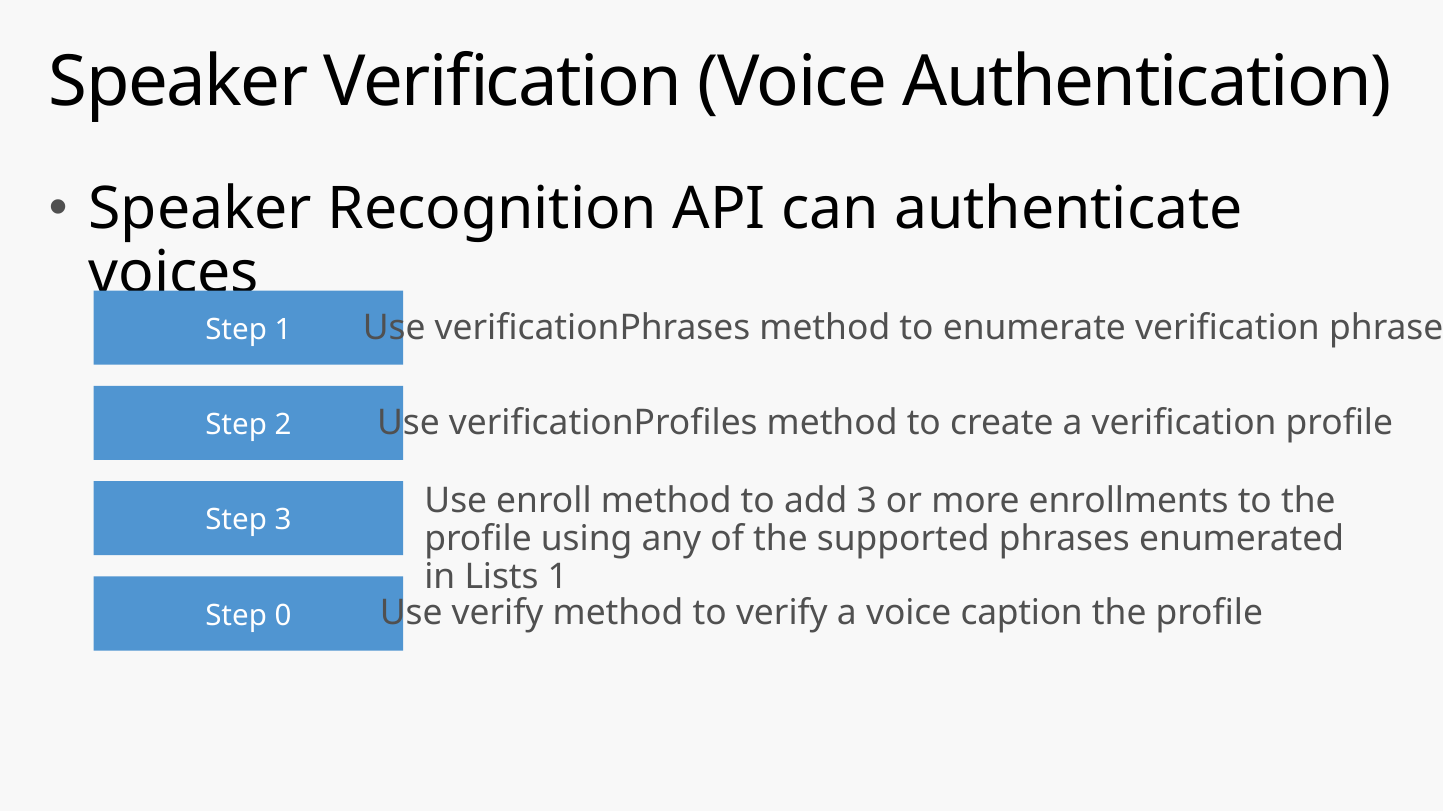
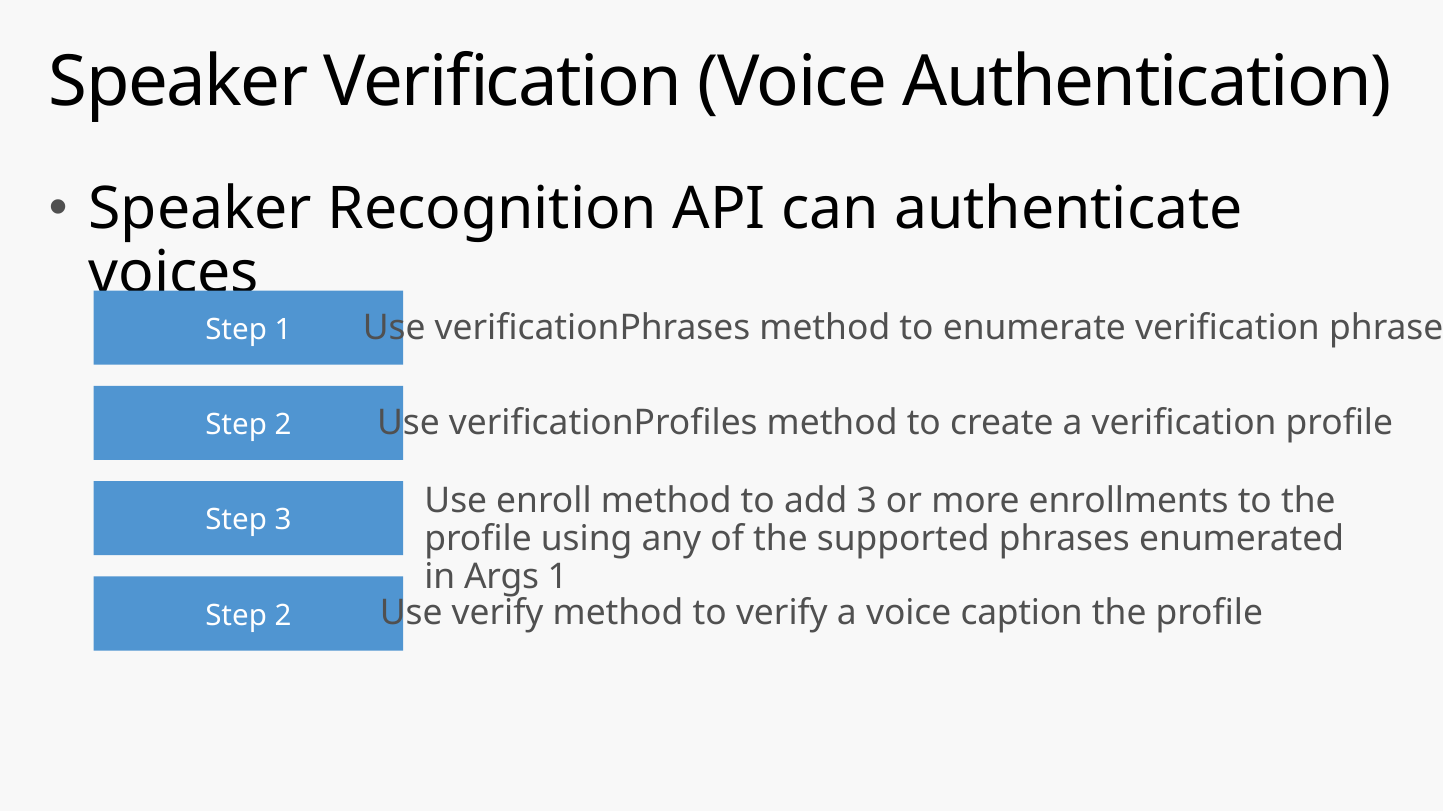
Lists: Lists -> Args
0 at (283, 616): 0 -> 2
